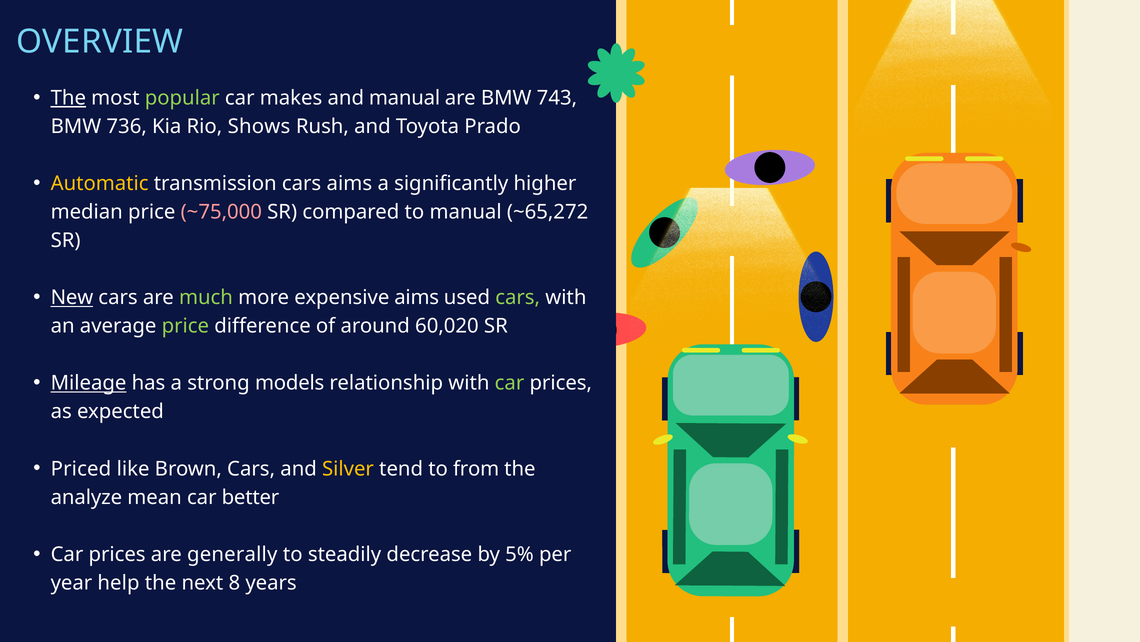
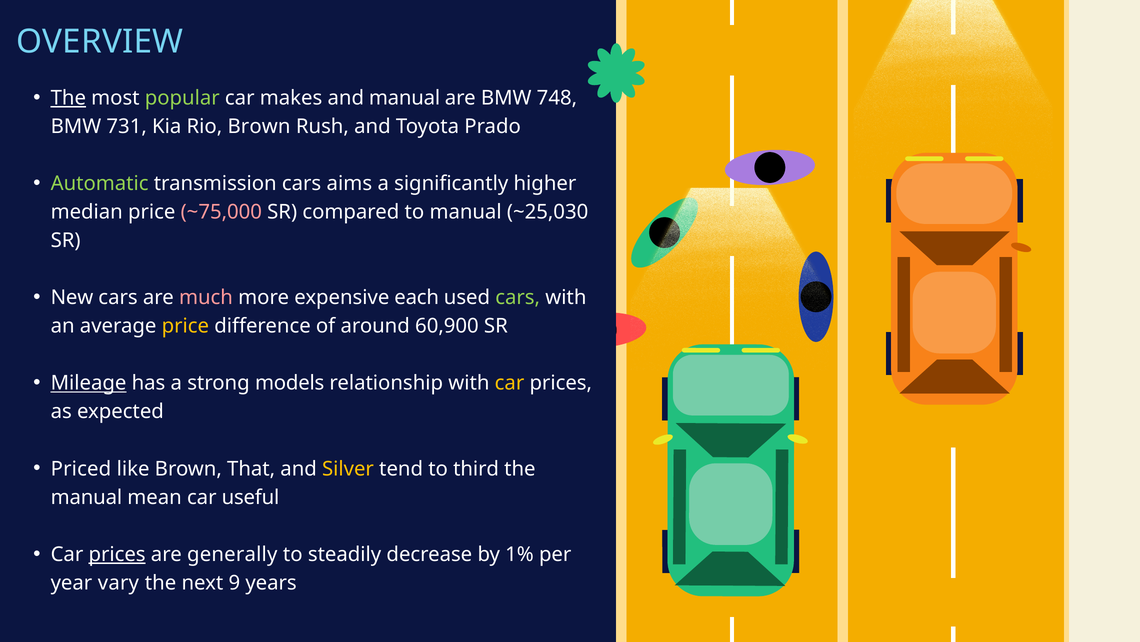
743: 743 -> 748
736: 736 -> 731
Rio Shows: Shows -> Brown
Automatic colour: yellow -> light green
~65,272: ~65,272 -> ~25,030
New underline: present -> none
much colour: light green -> pink
expensive aims: aims -> each
price at (185, 326) colour: light green -> yellow
60,020: 60,020 -> 60,900
car at (510, 383) colour: light green -> yellow
Brown Cars: Cars -> That
from: from -> third
analyze at (86, 497): analyze -> manual
better: better -> useful
prices at (117, 554) underline: none -> present
5%: 5% -> 1%
help: help -> vary
8: 8 -> 9
